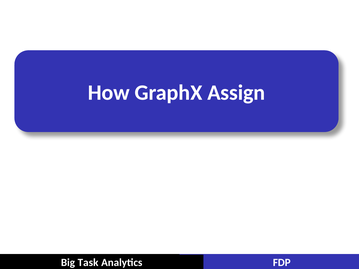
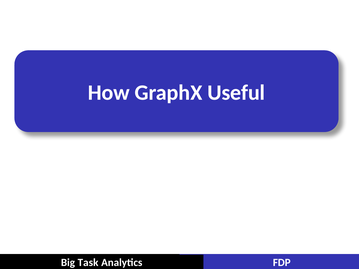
Assign: Assign -> Useful
